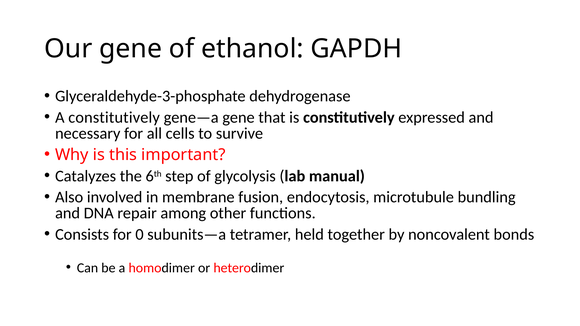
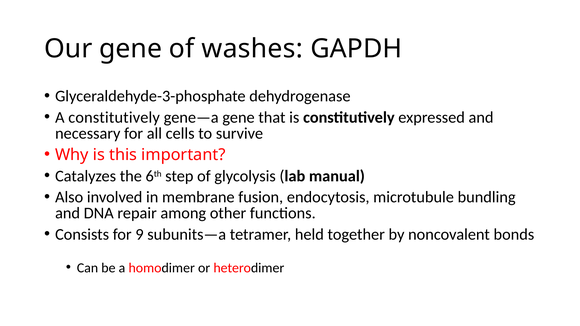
ethanol: ethanol -> washes
0: 0 -> 9
